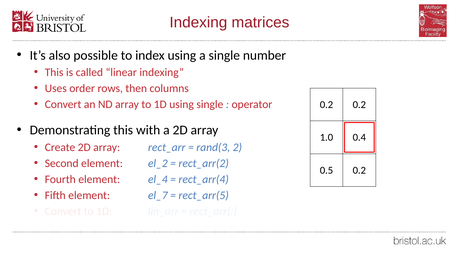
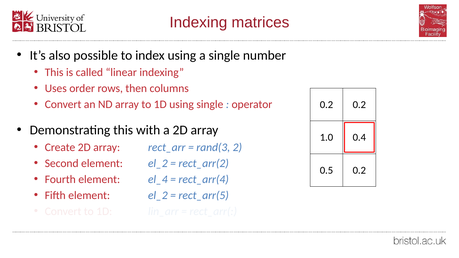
Fifth element el_7: el_7 -> el_2
